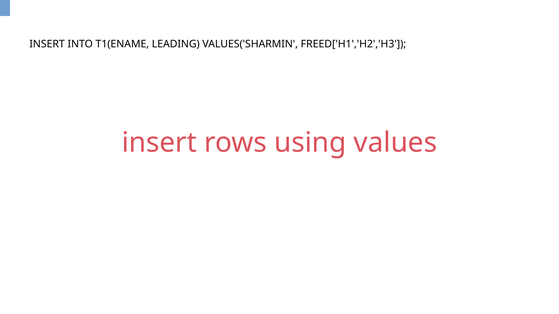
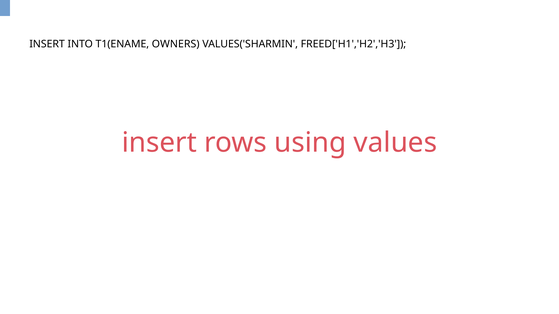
LEADING: LEADING -> OWNERS
